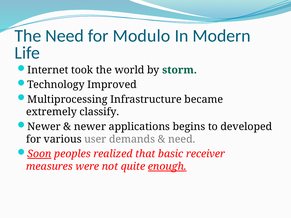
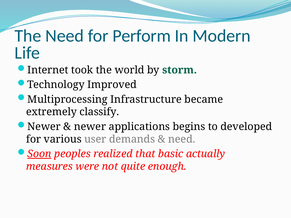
Modulo: Modulo -> Perform
receiver: receiver -> actually
enough underline: present -> none
